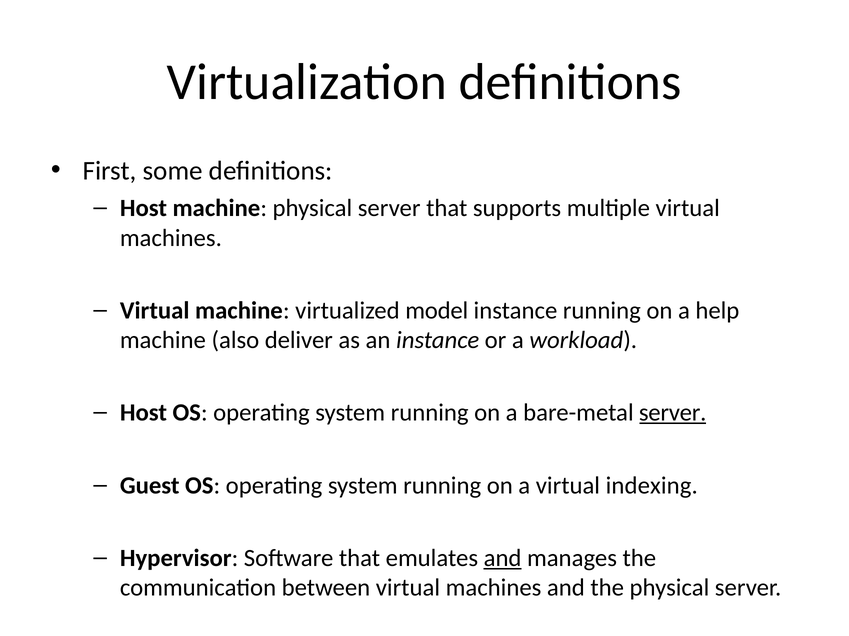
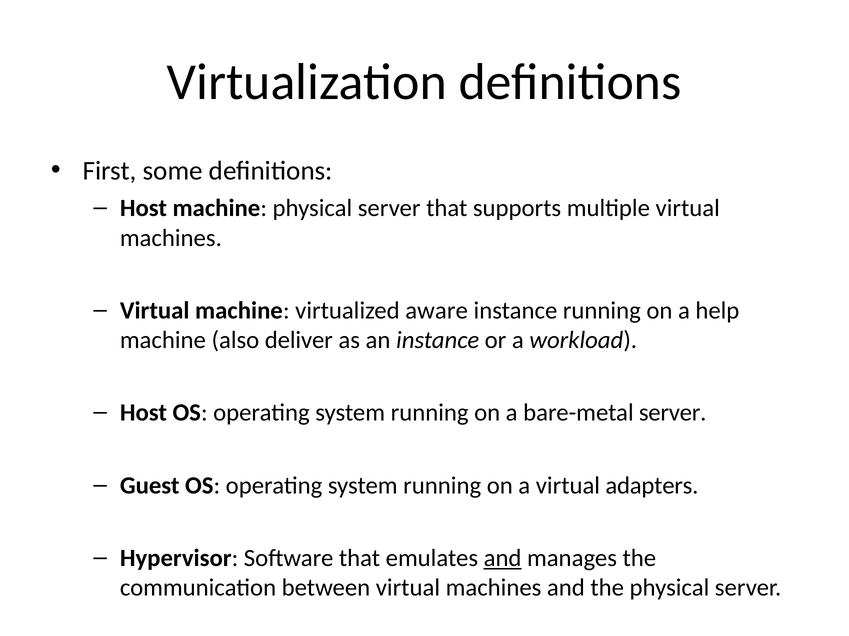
model: model -> aware
server at (673, 413) underline: present -> none
indexing: indexing -> adapters
